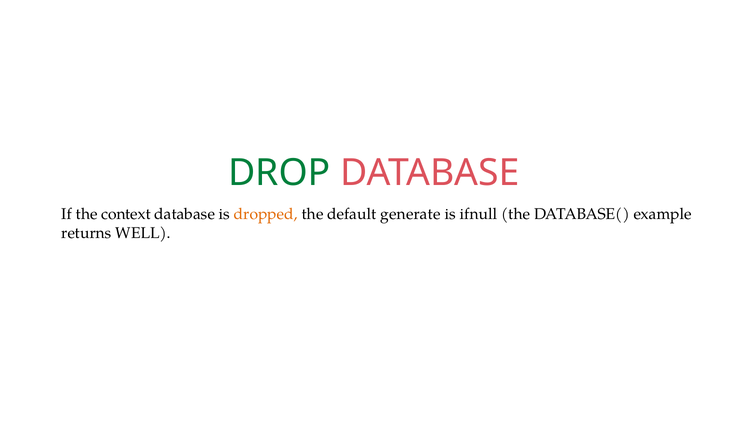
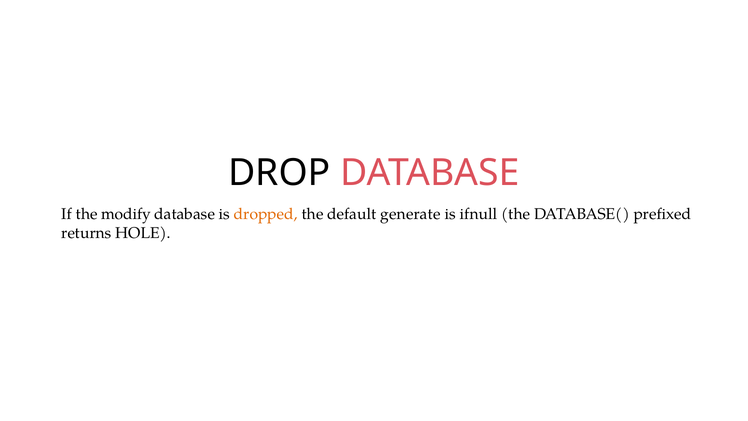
DROP colour: green -> black
context: context -> modify
example: example -> prefixed
WELL: WELL -> HOLE
